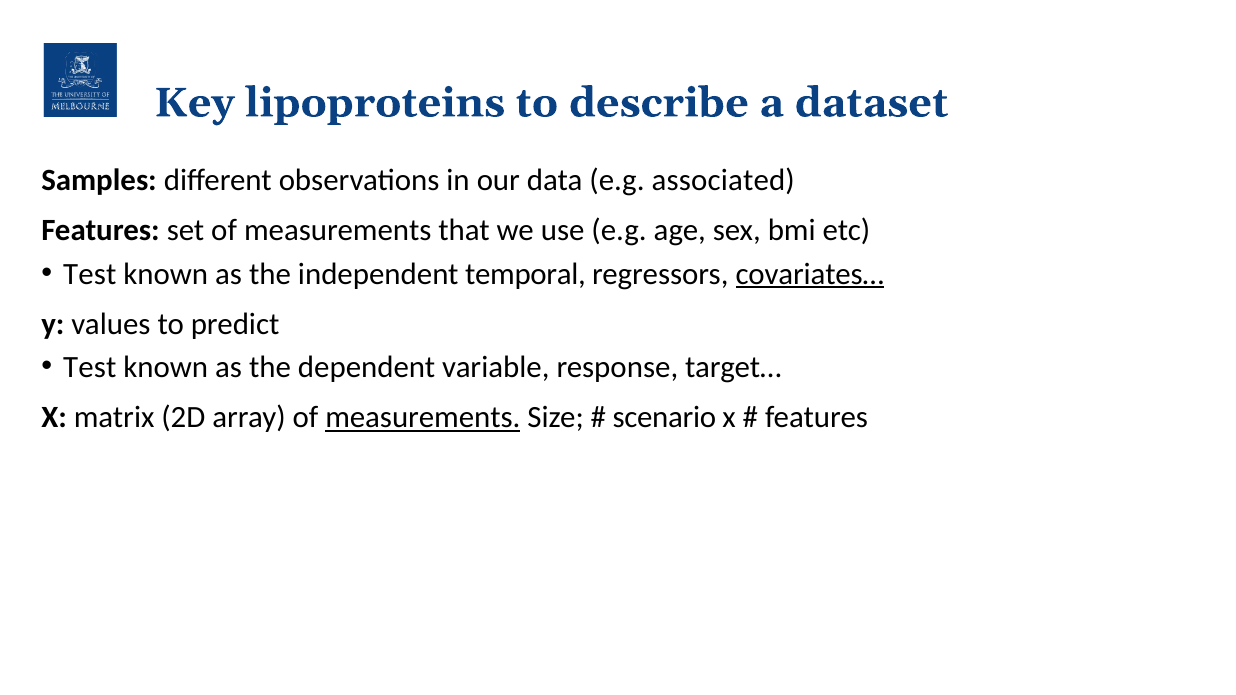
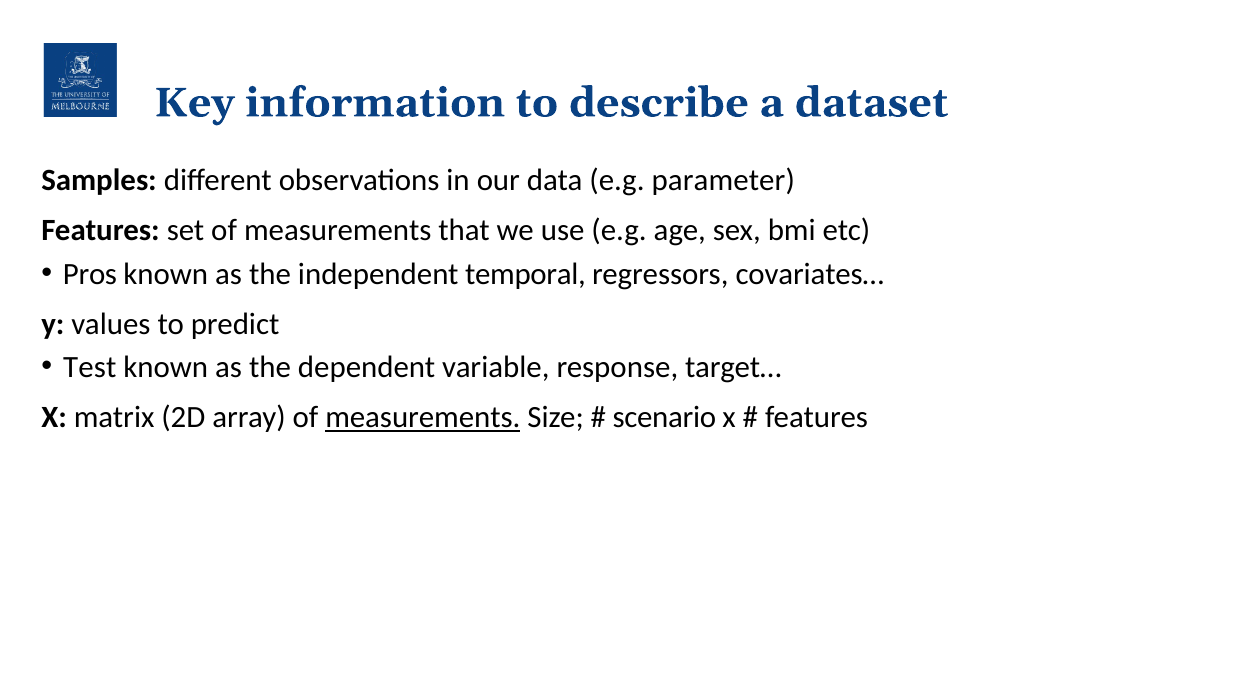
lipoproteins: lipoproteins -> information
associated: associated -> parameter
Test at (90, 274): Test -> Pros
covariates… underline: present -> none
